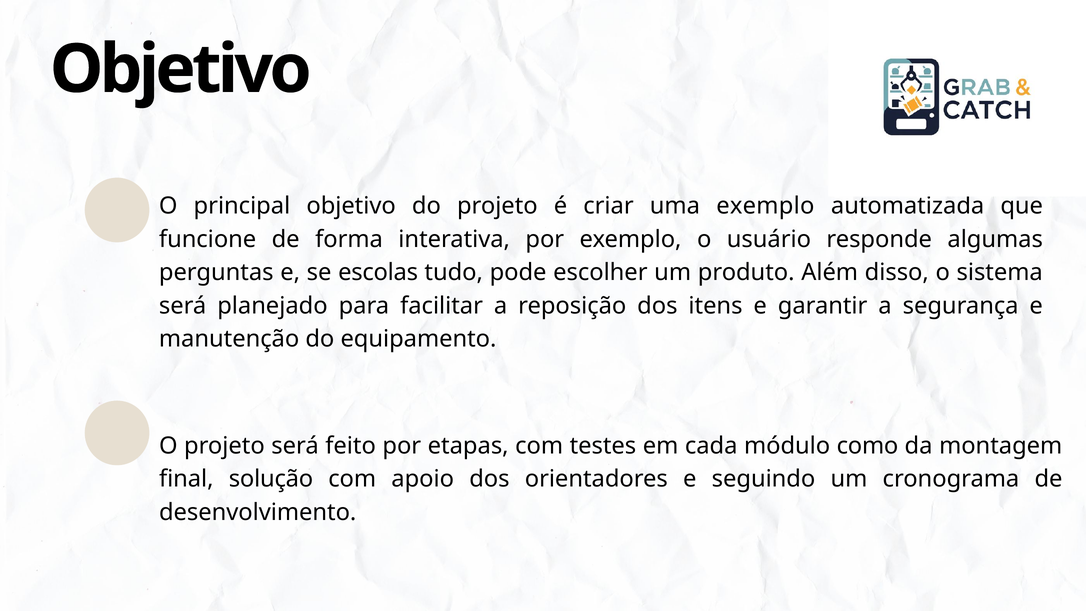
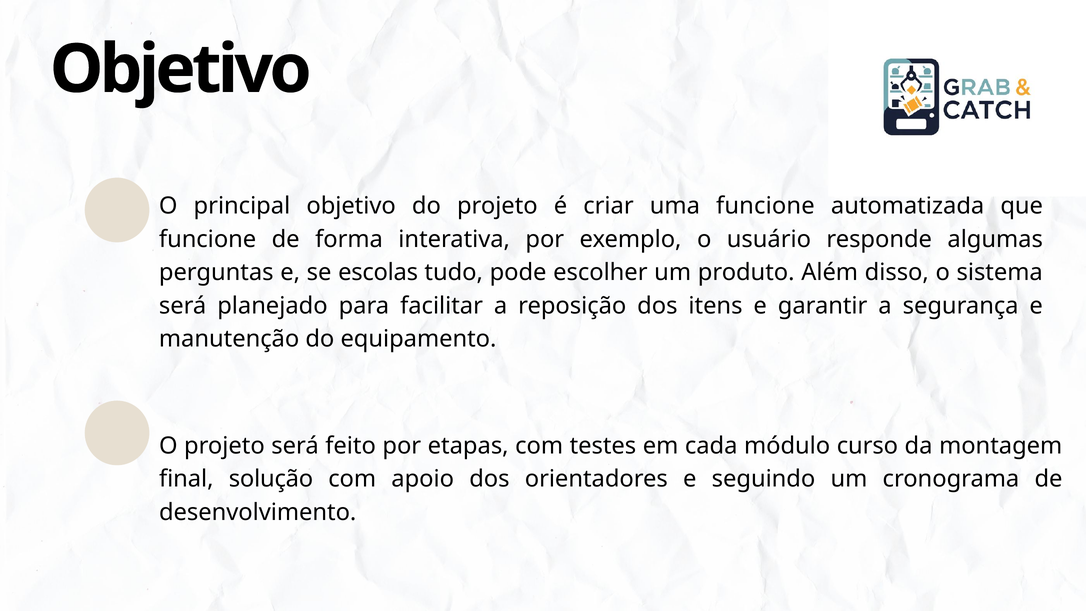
uma exemplo: exemplo -> funcione
como: como -> curso
